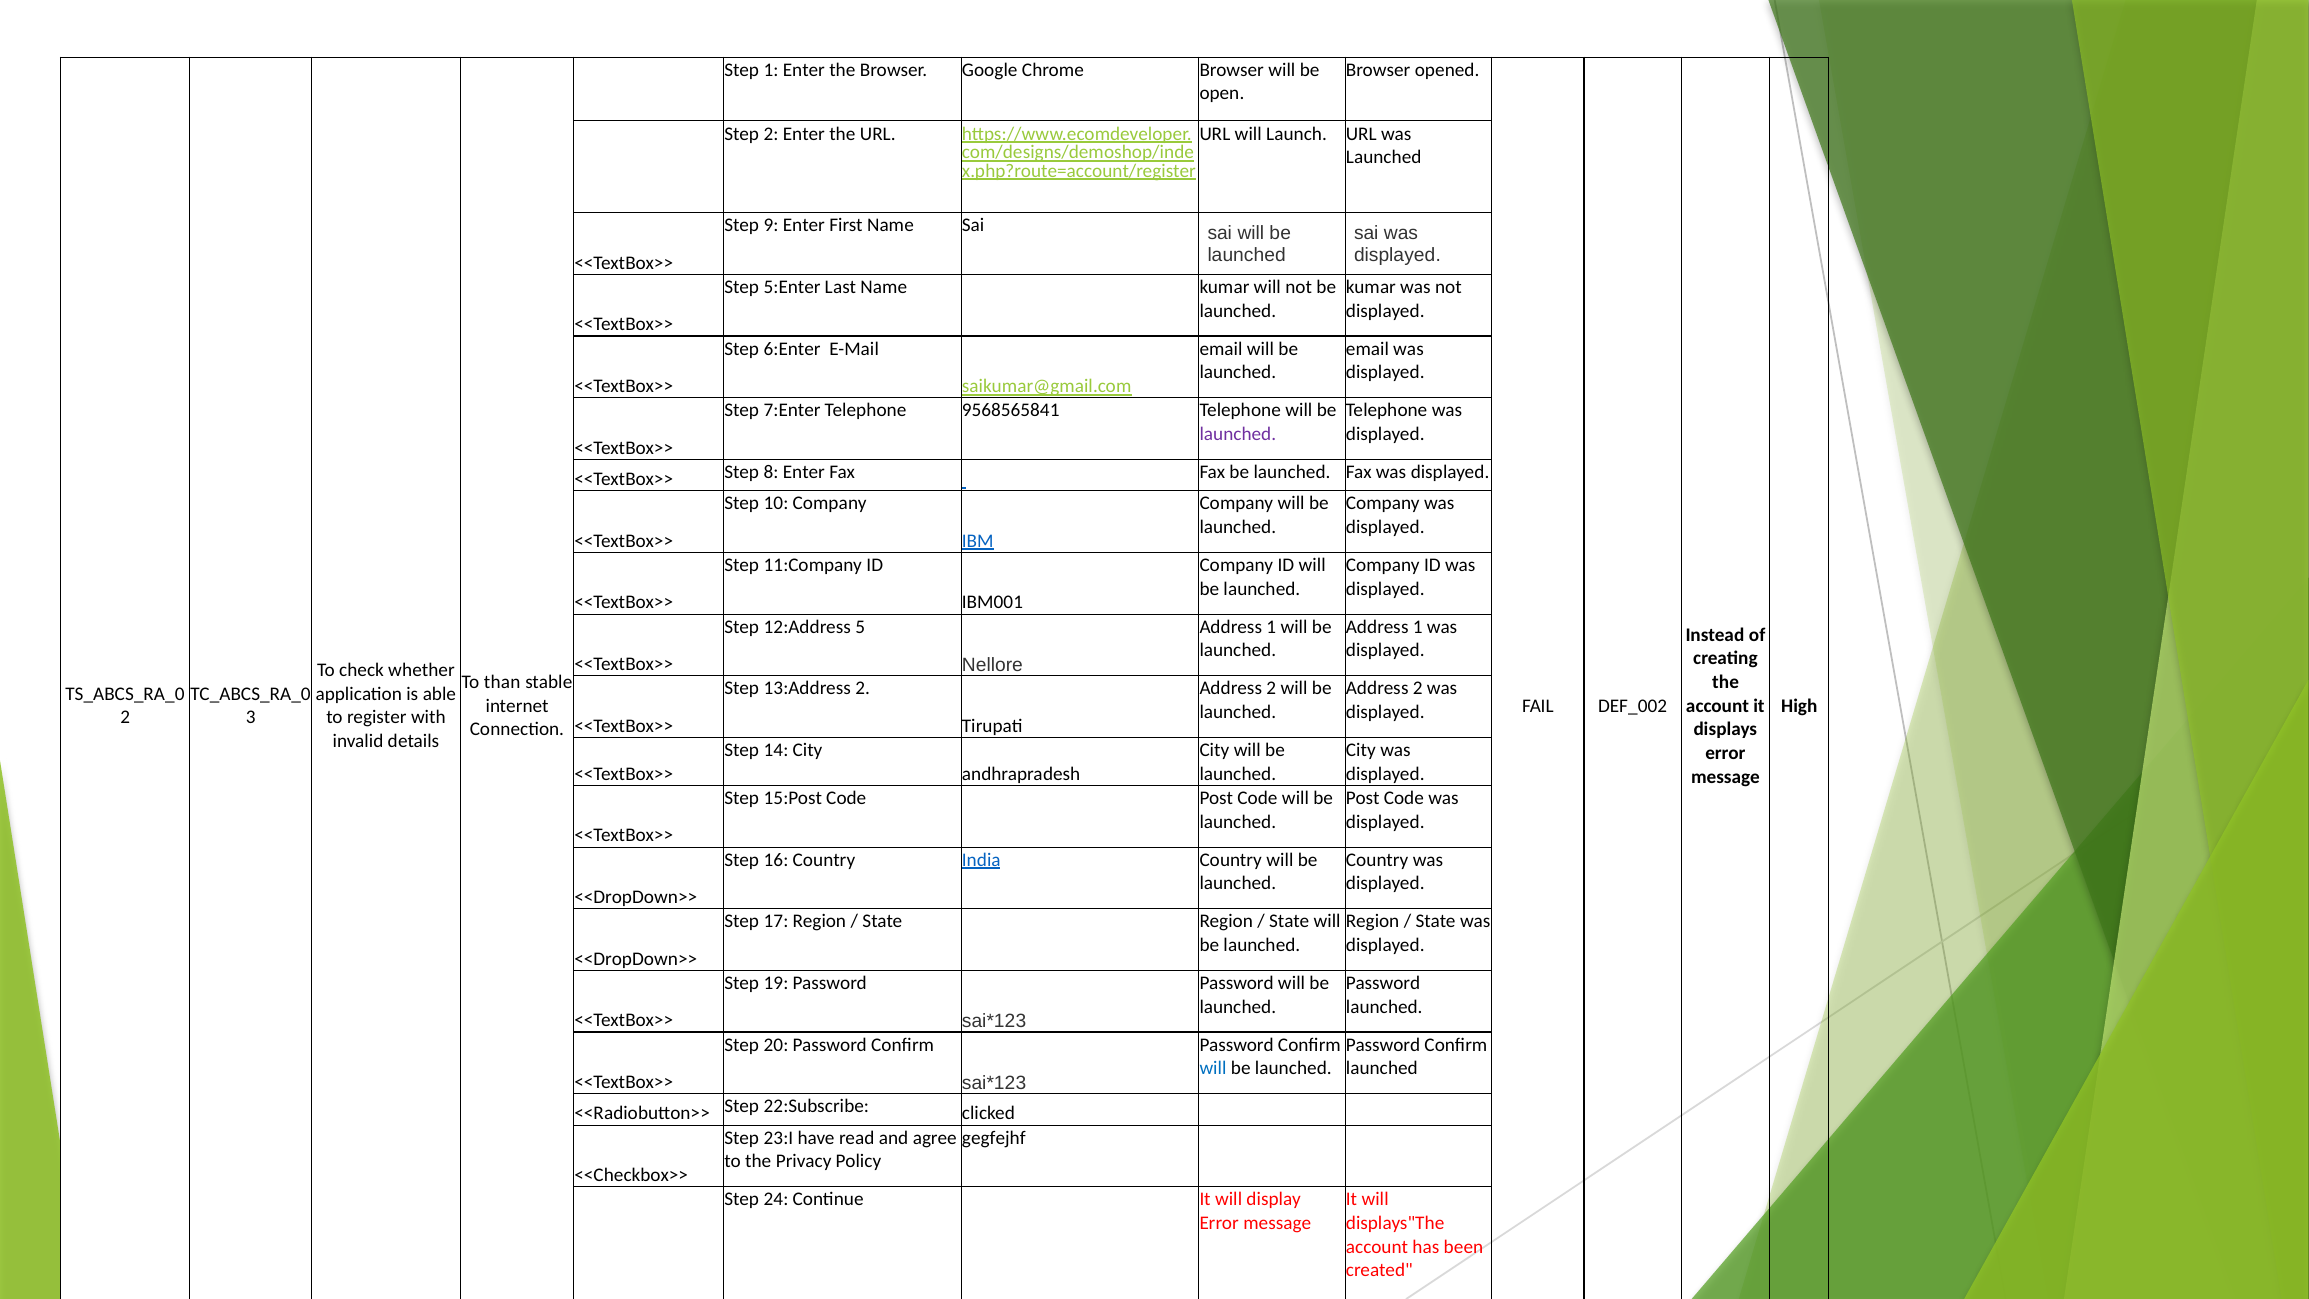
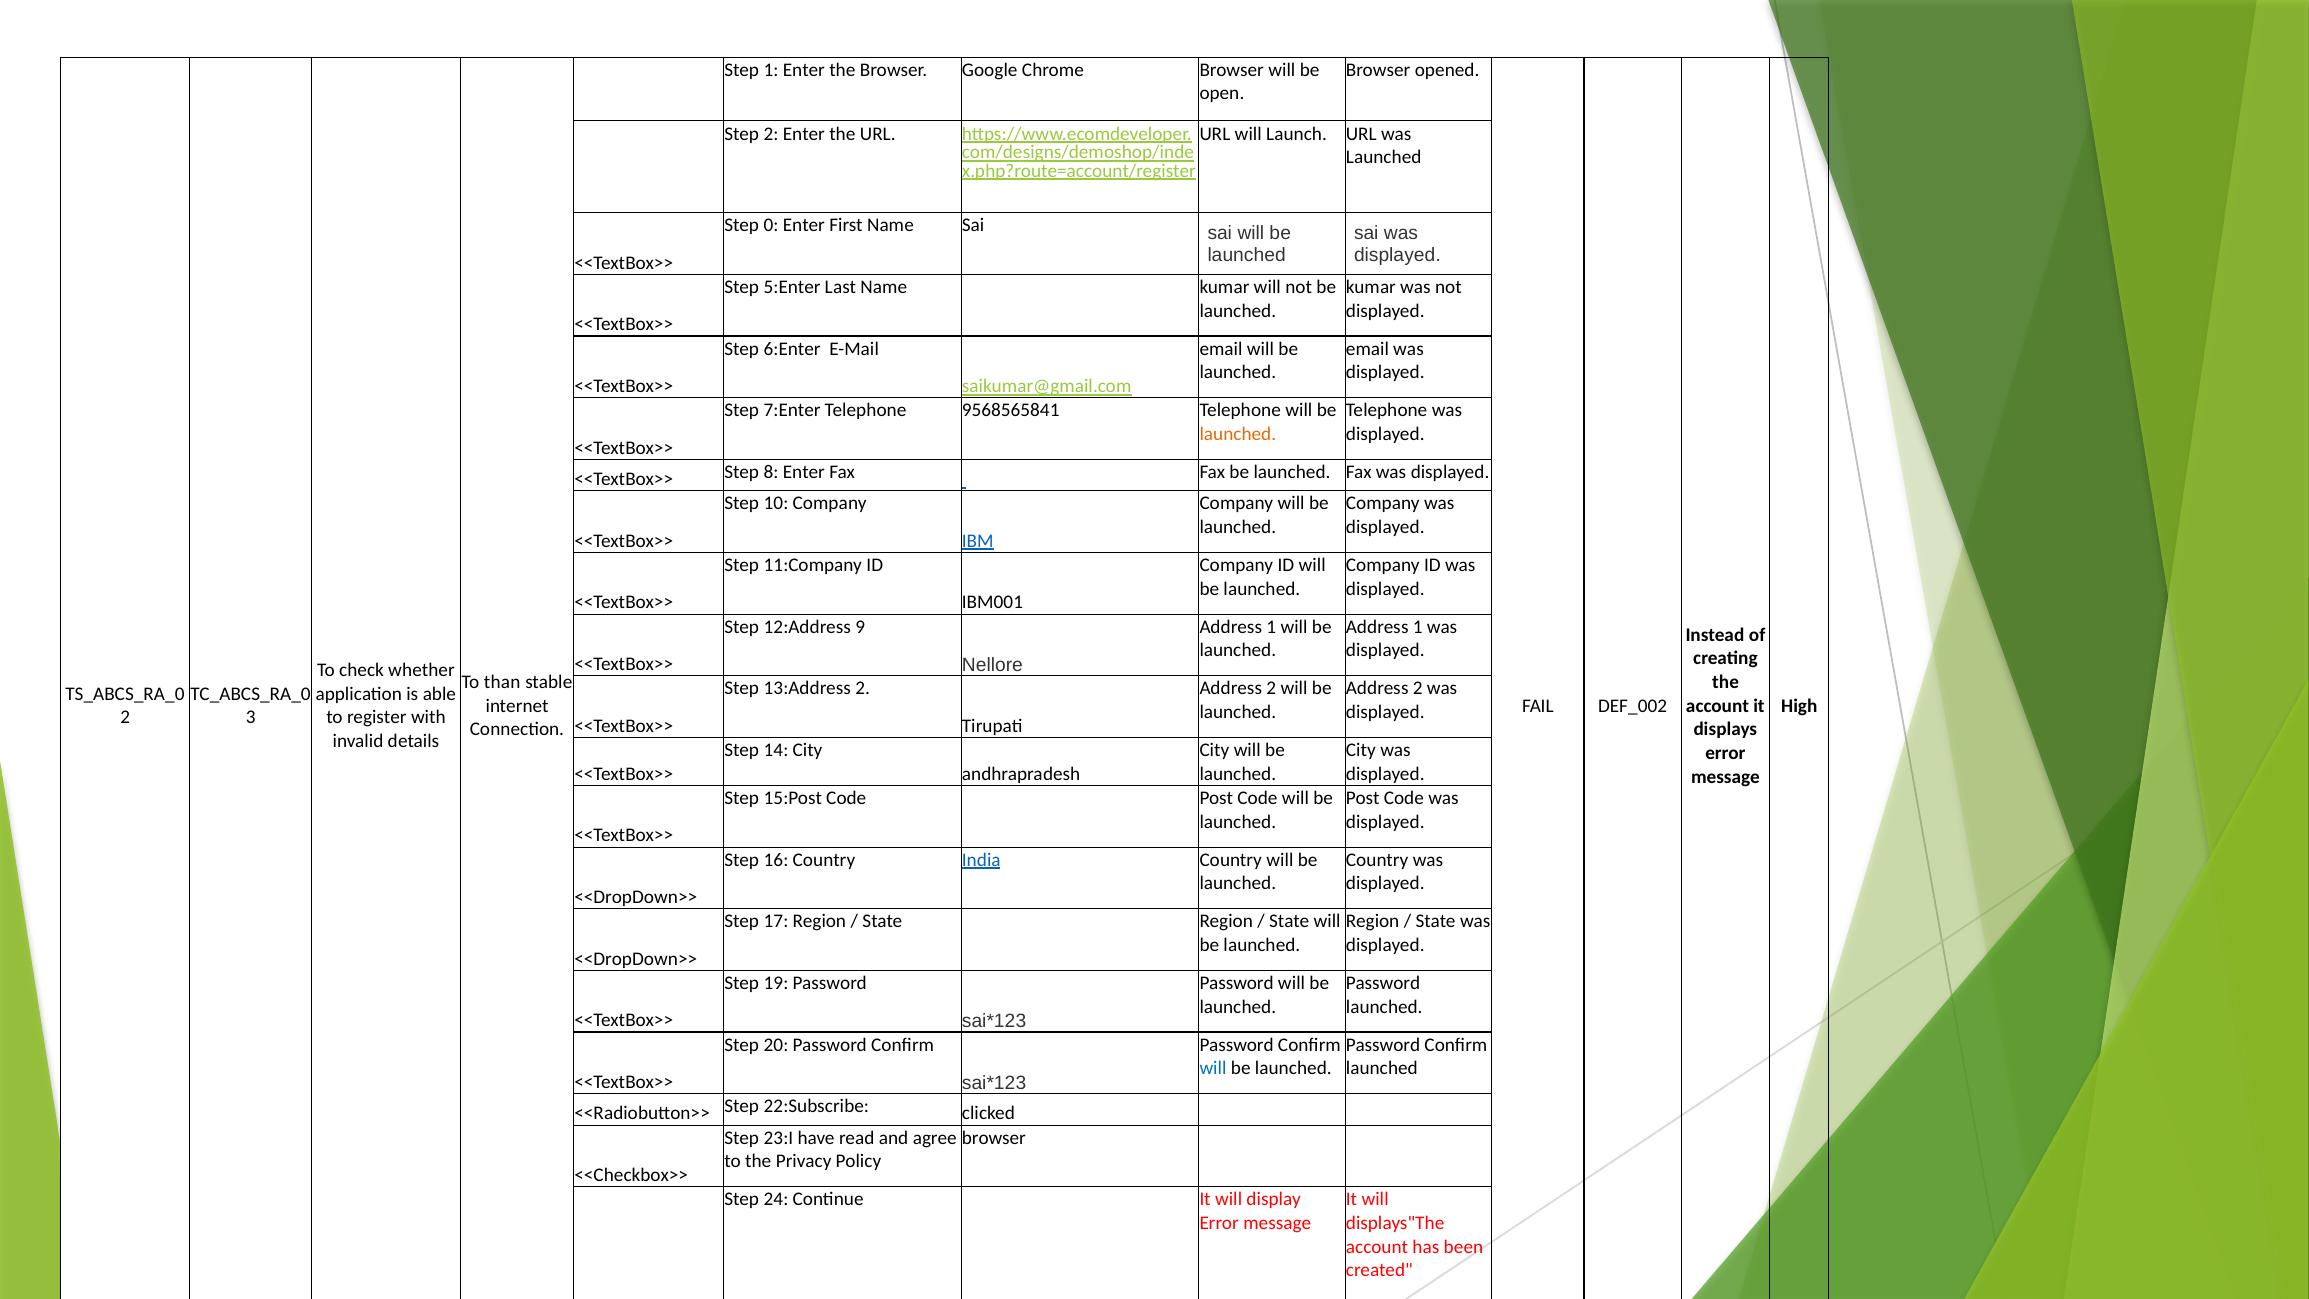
9: 9 -> 0
launched at (1238, 434) colour: purple -> orange
5: 5 -> 9
gegfejhf at (994, 1138): gegfejhf -> browser
